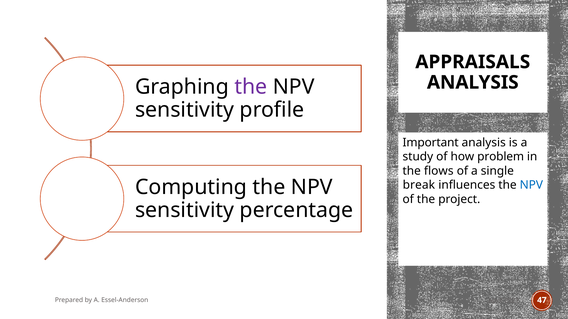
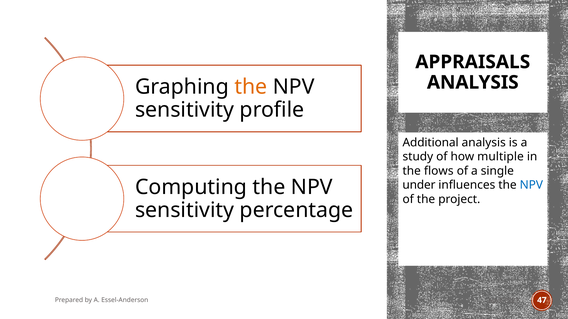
the at (251, 87) colour: purple -> orange
Important: Important -> Additional
problem: problem -> multiple
break: break -> under
